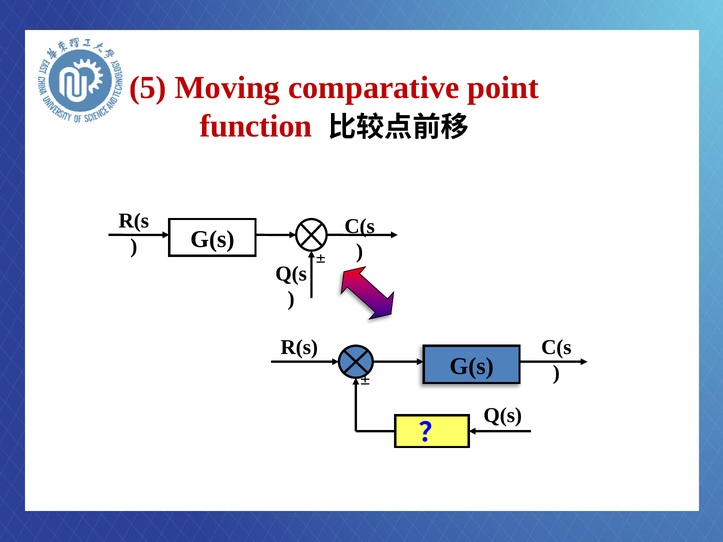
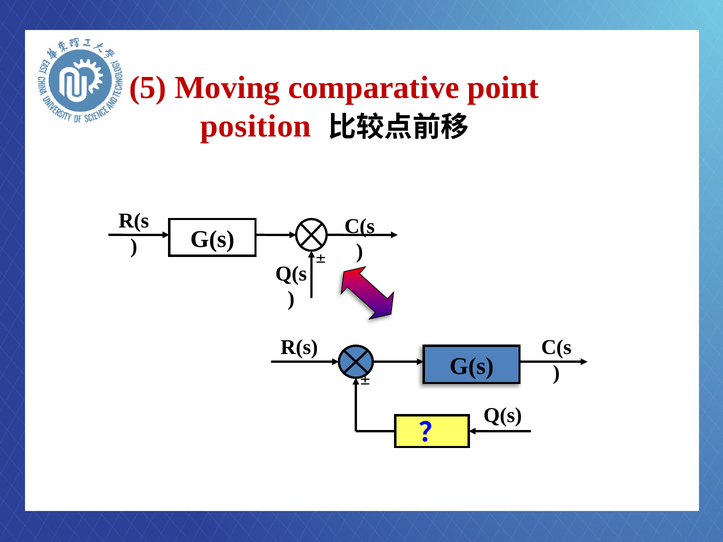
function: function -> position
